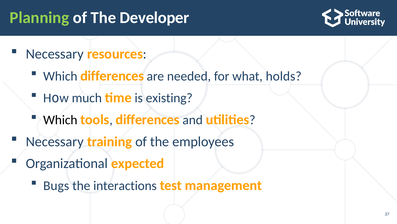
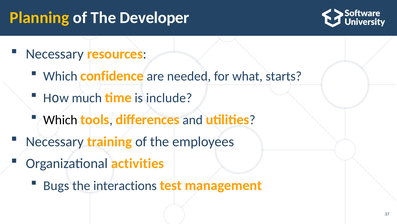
Planning colour: light green -> yellow
Which differences: differences -> confidence
holds: holds -> starts
existing: existing -> include
expected: expected -> activities
